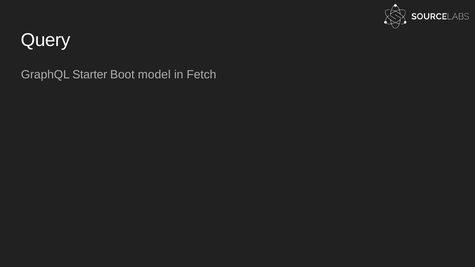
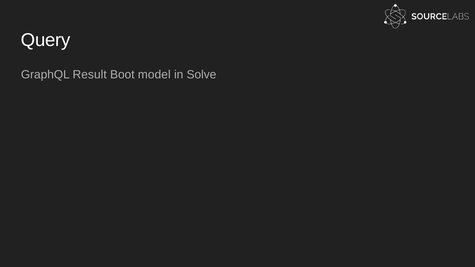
Starter: Starter -> Result
Fetch: Fetch -> Solve
